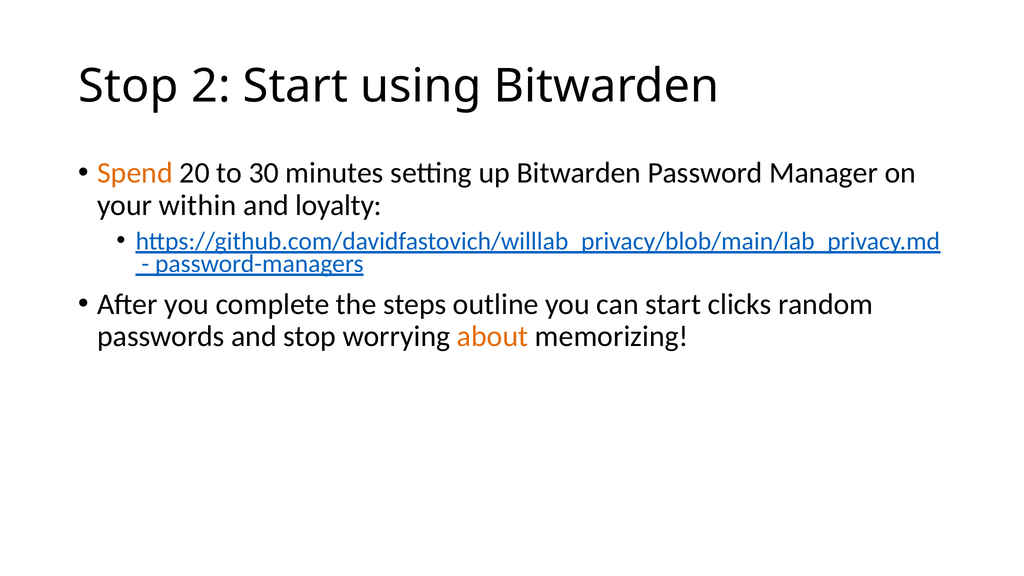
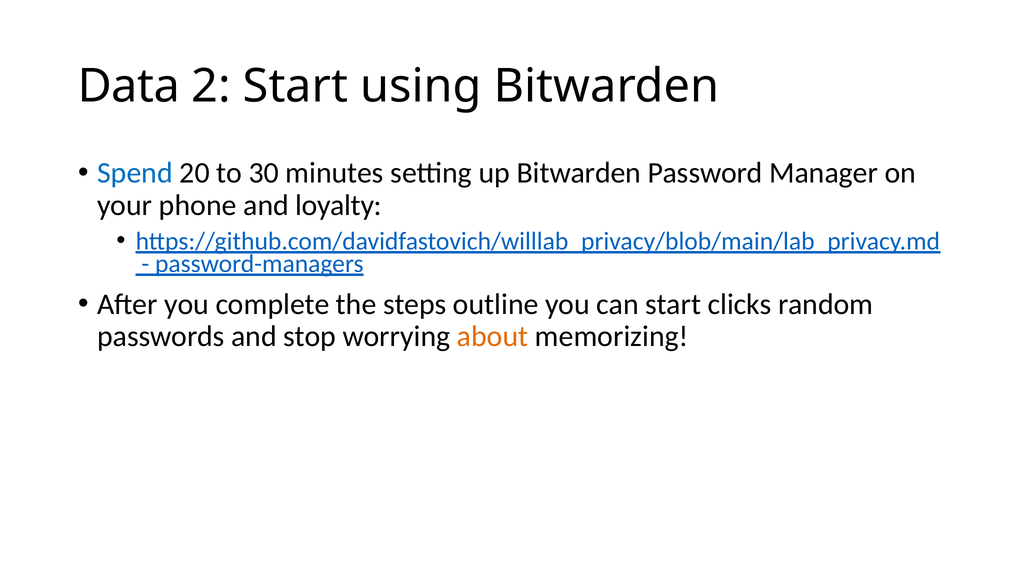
Stop at (128, 86): Stop -> Data
Spend colour: orange -> blue
within: within -> phone
